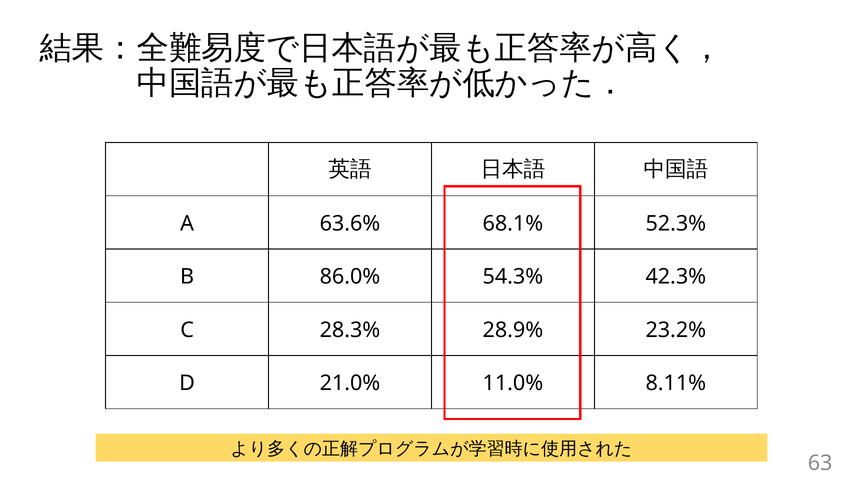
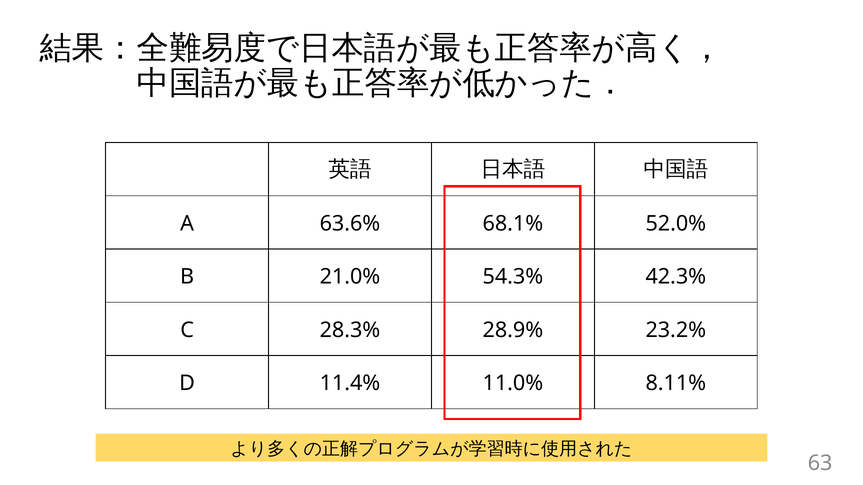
52.3%: 52.3% -> 52.0%
86.0%: 86.0% -> 21.0%
21.0%: 21.0% -> 11.4%
